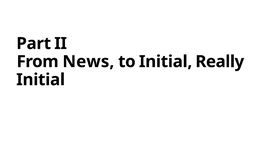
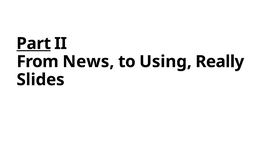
Part underline: none -> present
to Initial: Initial -> Using
Initial at (41, 80): Initial -> Slides
